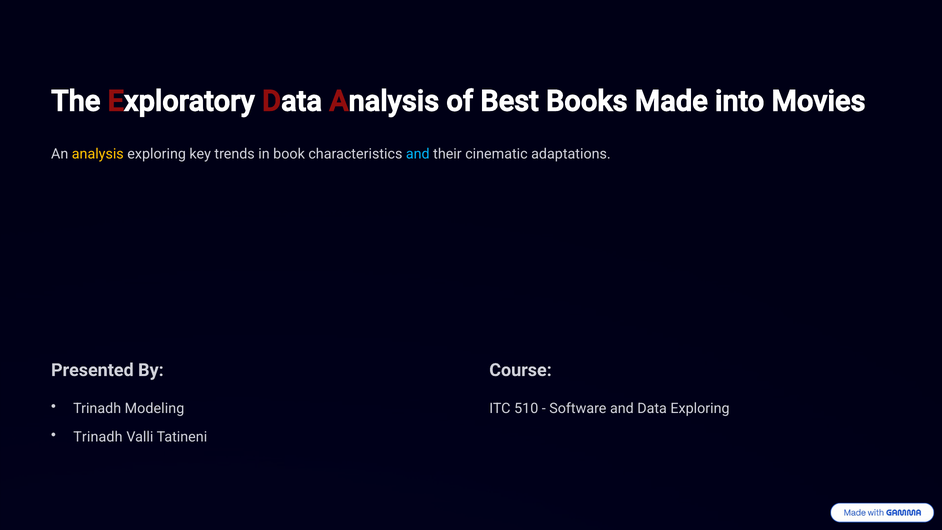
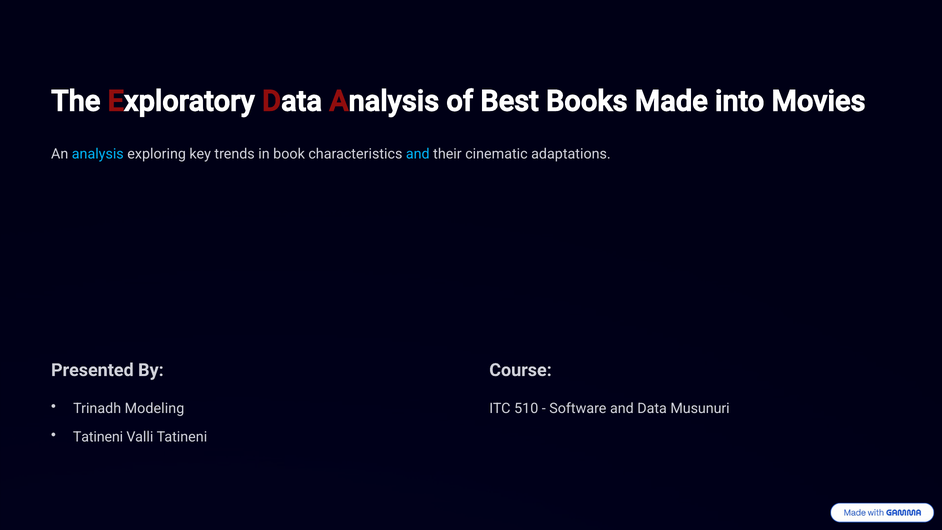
analysis at (98, 154) colour: yellow -> light blue
Data Exploring: Exploring -> Musunuri
Trinadh at (98, 437): Trinadh -> Tatineni
